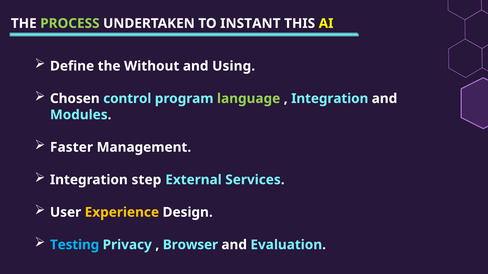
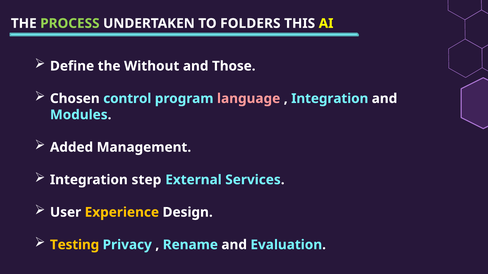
INSTANT: INSTANT -> FOLDERS
Using: Using -> Those
language colour: light green -> pink
Faster: Faster -> Added
Testing colour: light blue -> yellow
Browser: Browser -> Rename
